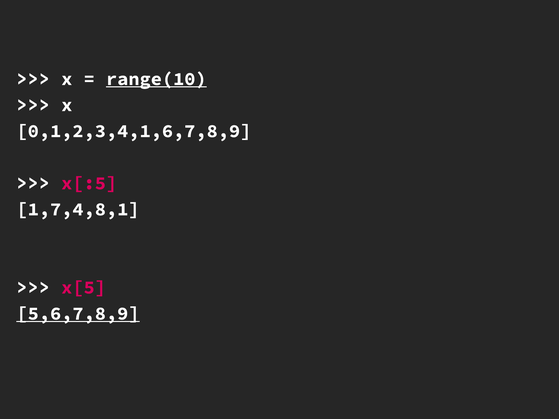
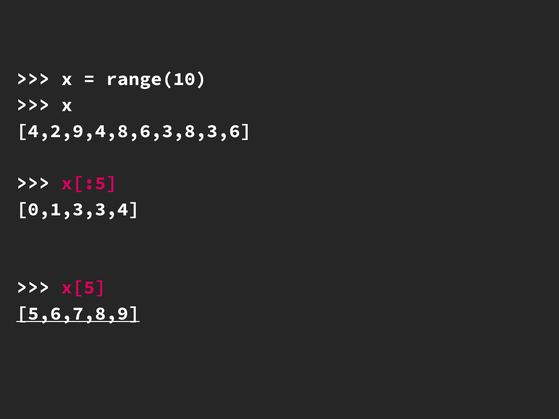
range(10 underline: present -> none
0,1,2,3,4,1,6,7,8,9: 0,1,2,3,4,1,6,7,8,9 -> 4,2,9,4,8,6,3,8,3,6
1,7,4,8,1: 1,7,4,8,1 -> 0,1,3,3,4
